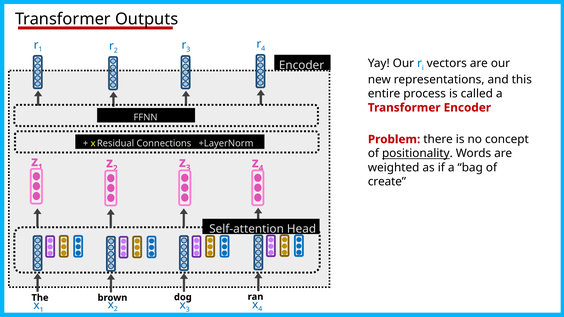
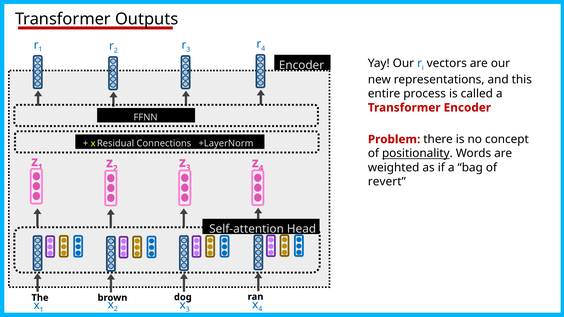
create: create -> revert
